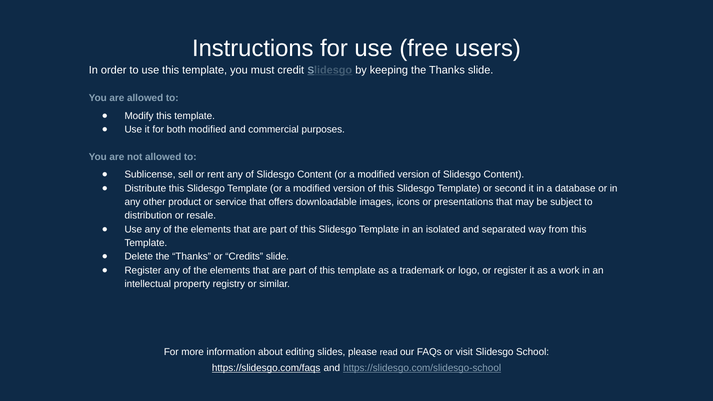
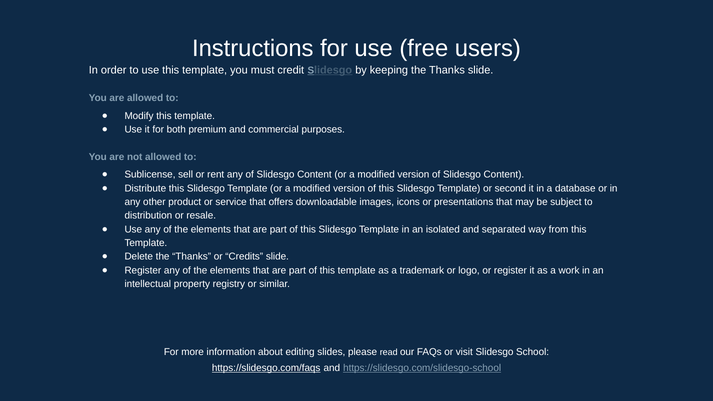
both modified: modified -> premium
